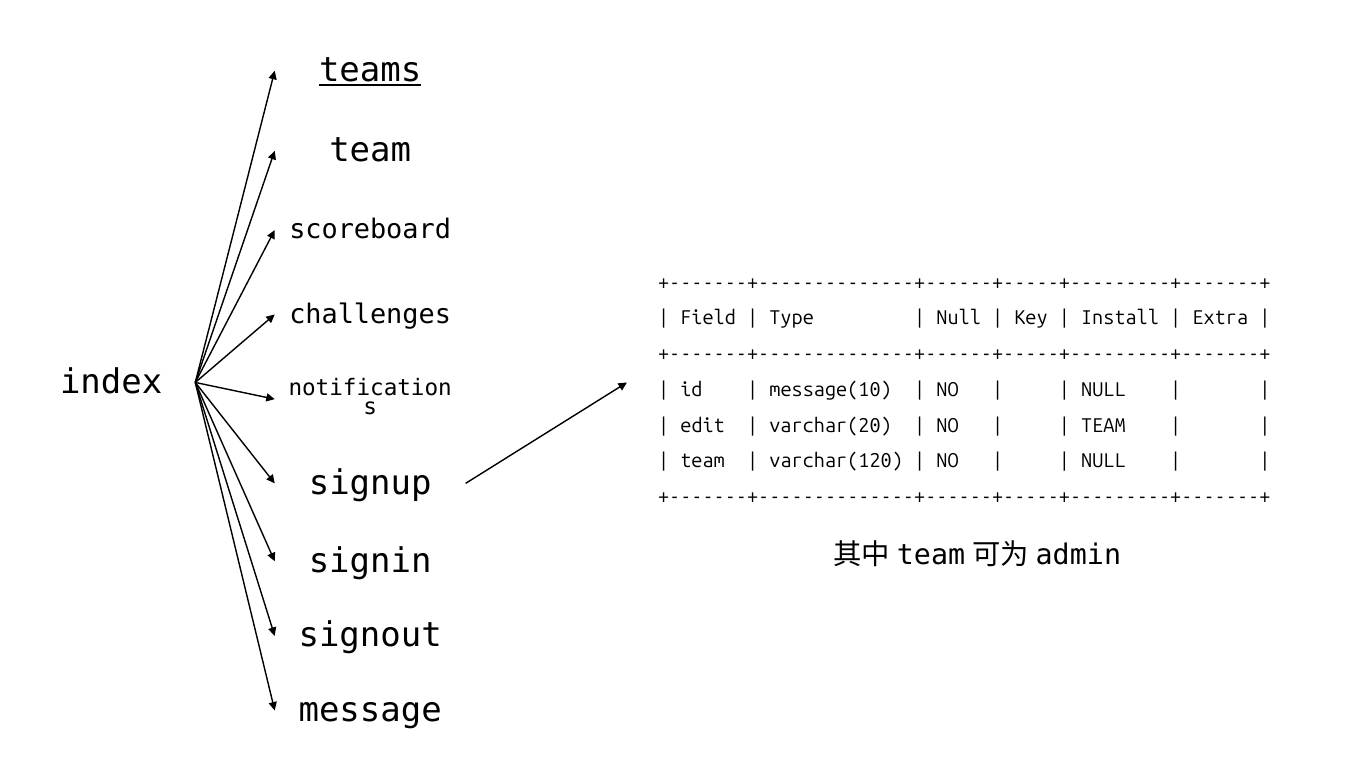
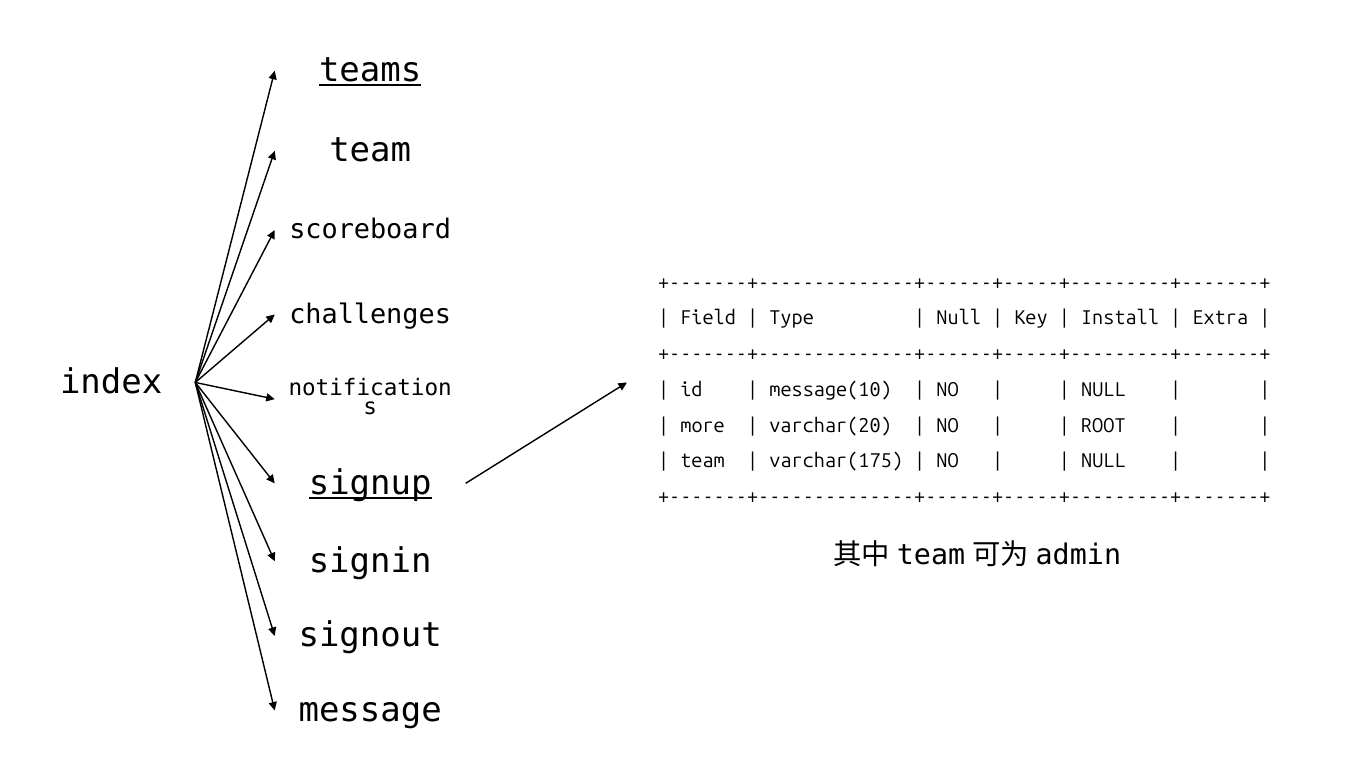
edit: edit -> more
TEAM at (1103, 426): TEAM -> ROOT
varchar(120: varchar(120 -> varchar(175
signup underline: none -> present
